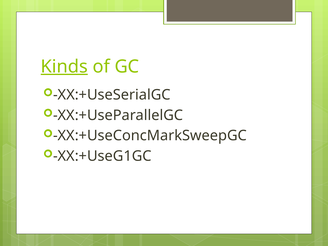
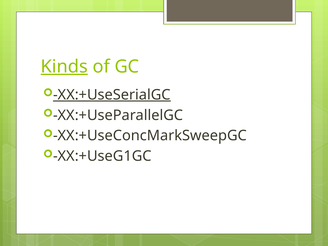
XX:+UseSerialGC underline: none -> present
